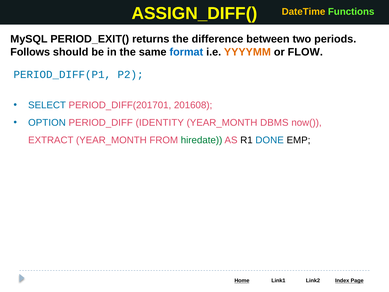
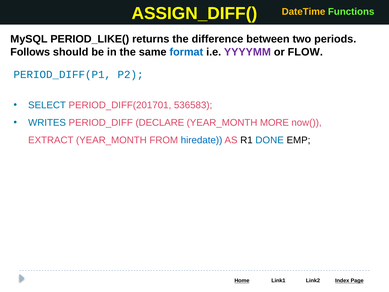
PERIOD_EXIT(: PERIOD_EXIT( -> PERIOD_LIKE(
YYYYMM colour: orange -> purple
201608: 201608 -> 536583
OPTION: OPTION -> WRITES
IDENTITY: IDENTITY -> DECLARE
DBMS: DBMS -> MORE
hiredate colour: green -> blue
